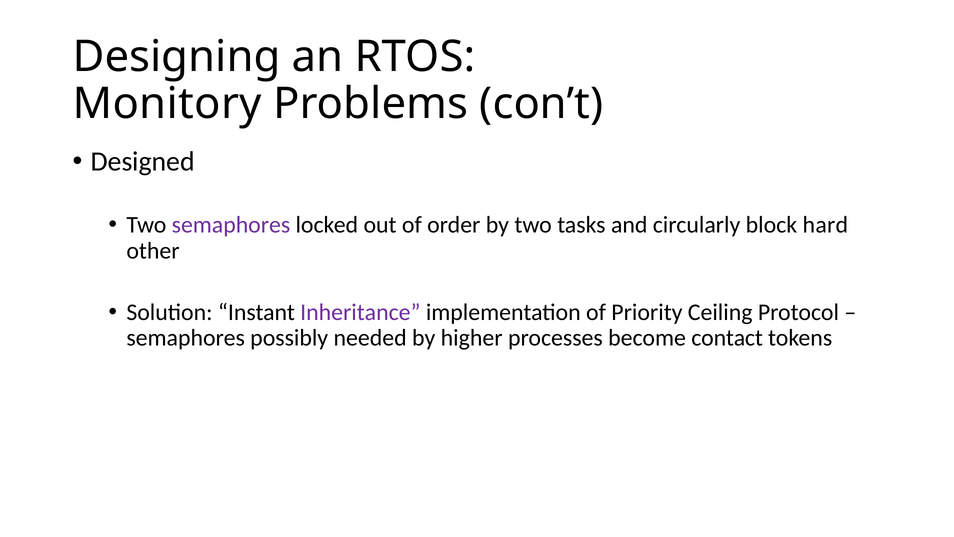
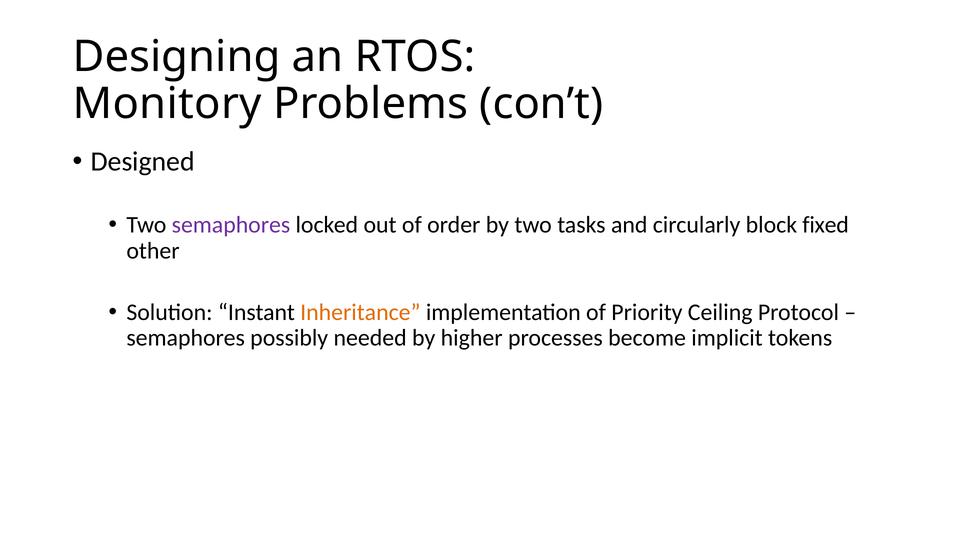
hard: hard -> fixed
Inheritance colour: purple -> orange
contact: contact -> implicit
